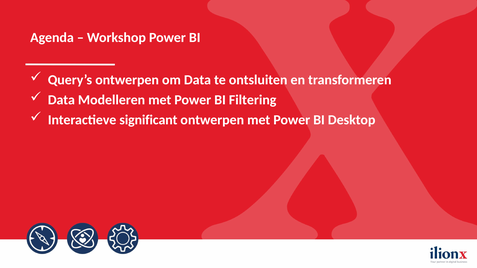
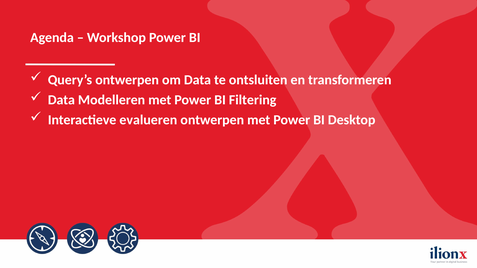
significant: significant -> evalueren
